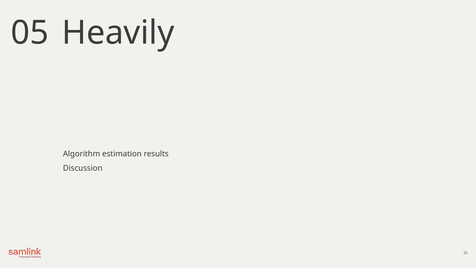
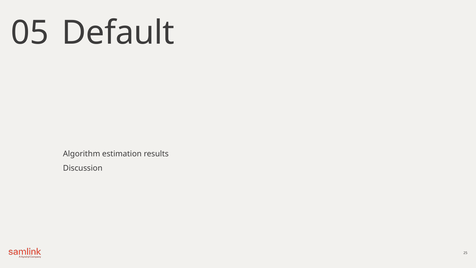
Heavily: Heavily -> Default
